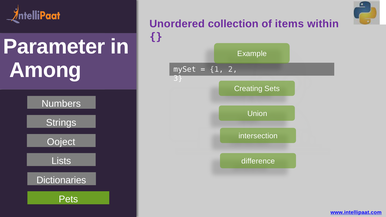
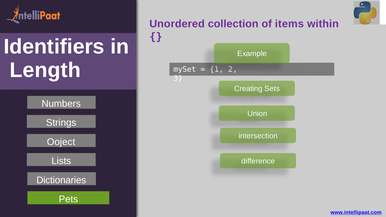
Parameter: Parameter -> Identifiers
Among: Among -> Length
